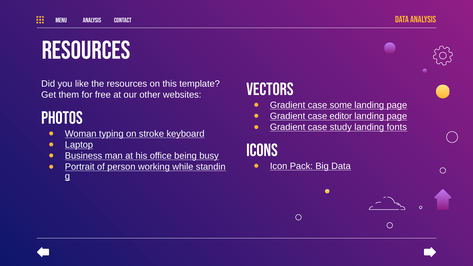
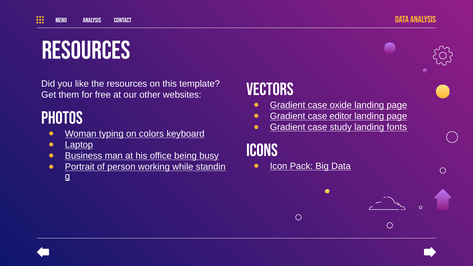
some: some -> oxide
stroke: stroke -> colors
